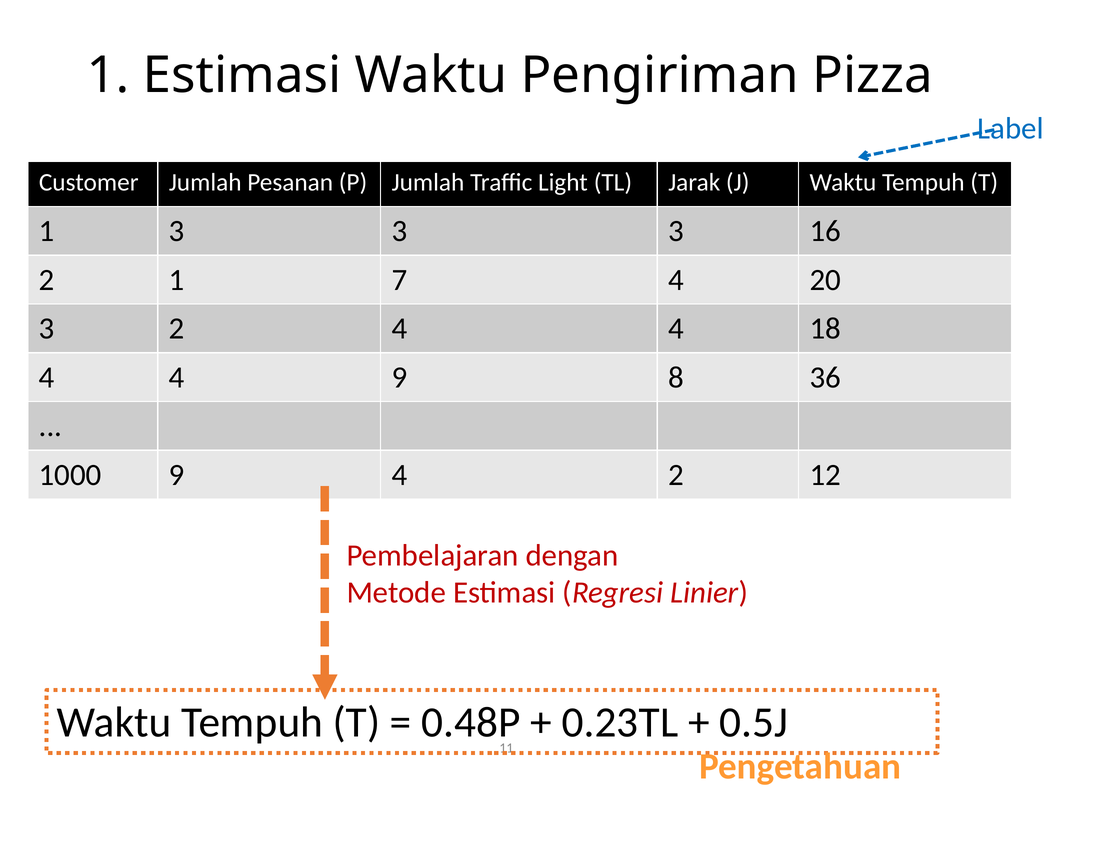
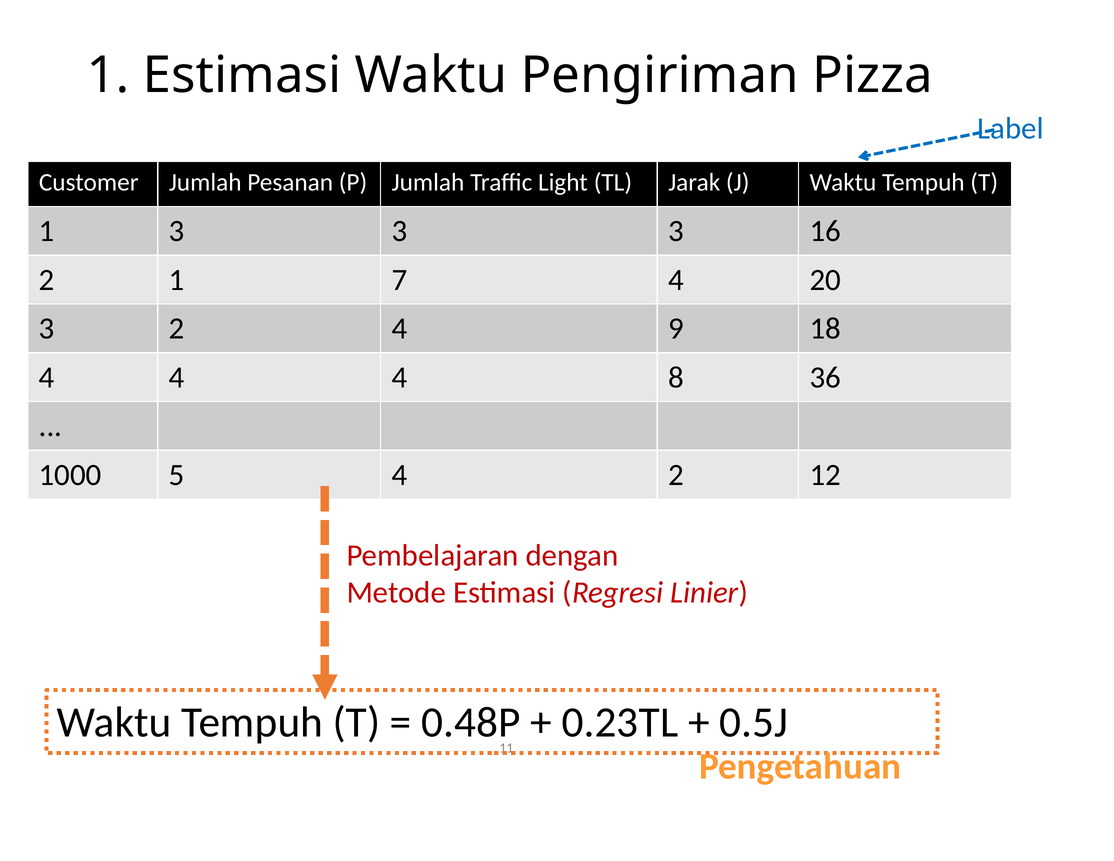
2 4 4: 4 -> 9
4 4 9: 9 -> 4
1000 9: 9 -> 5
